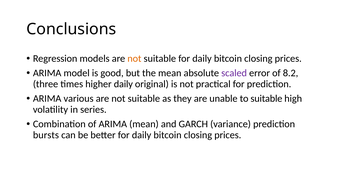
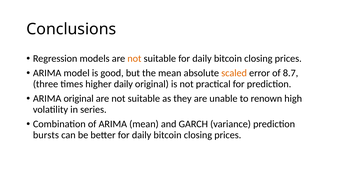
scaled colour: purple -> orange
8.2: 8.2 -> 8.7
ARIMA various: various -> original
to suitable: suitable -> renown
